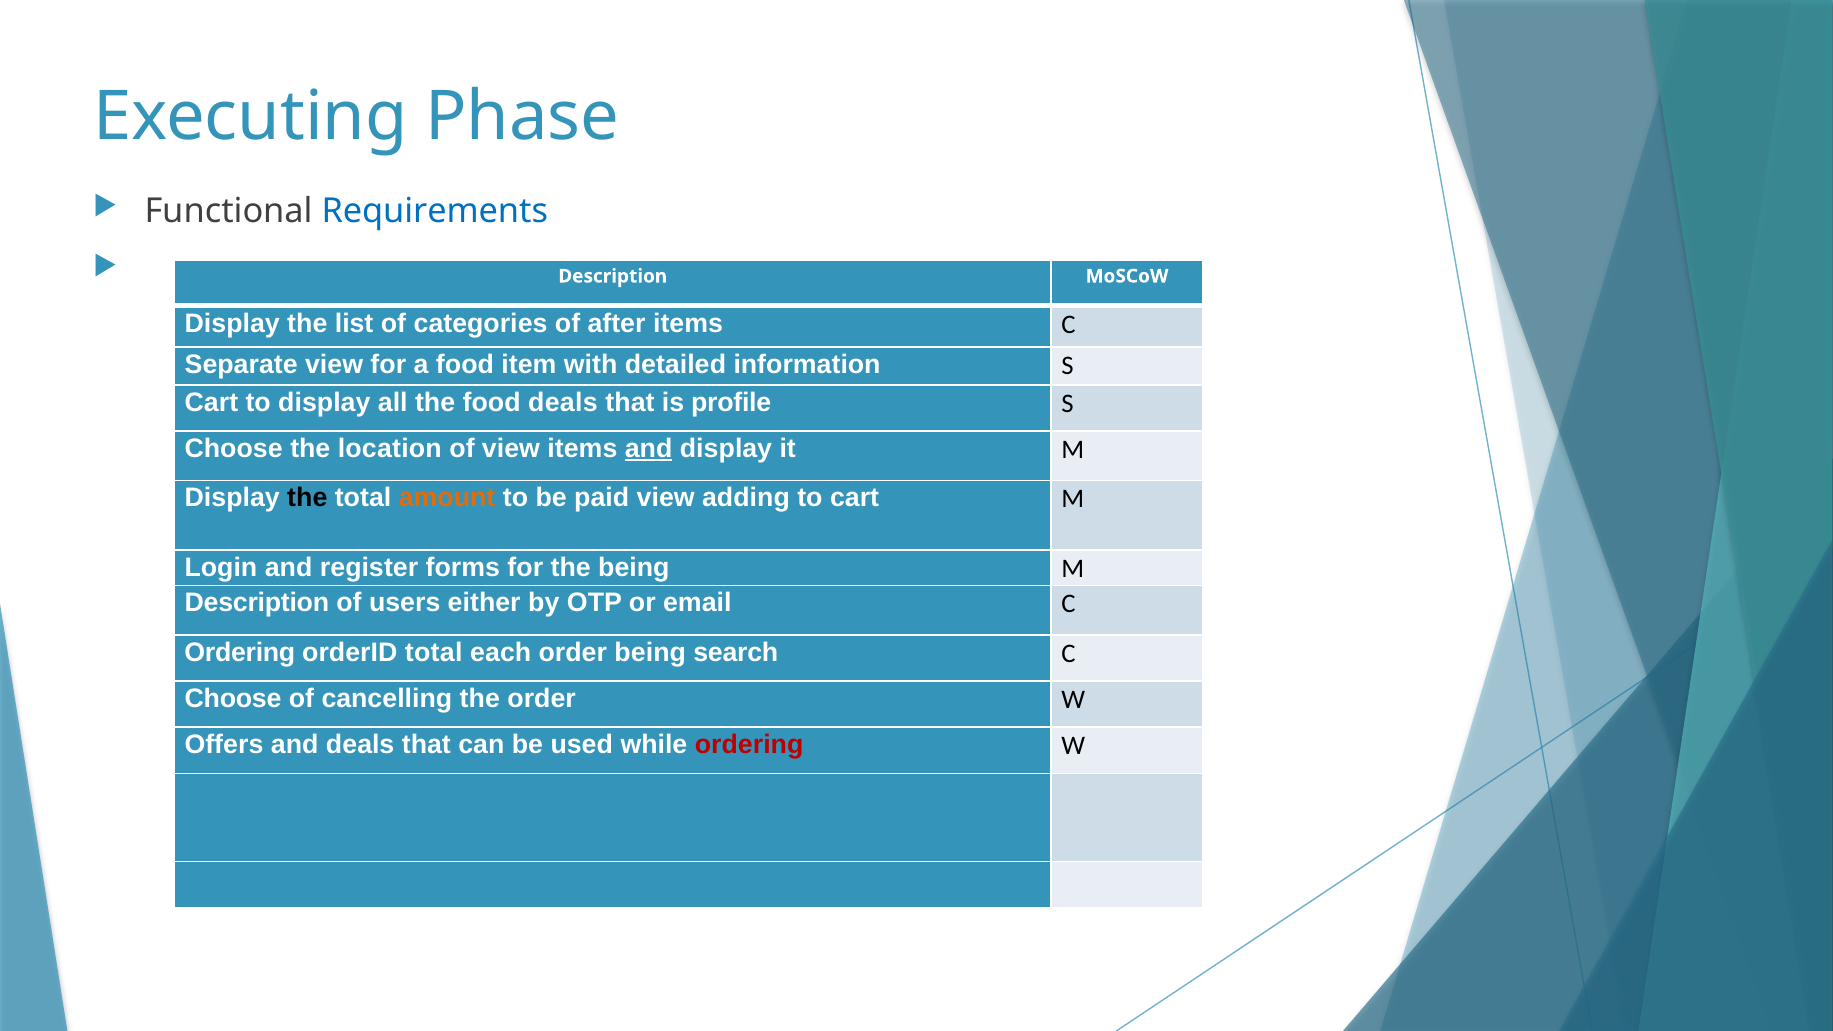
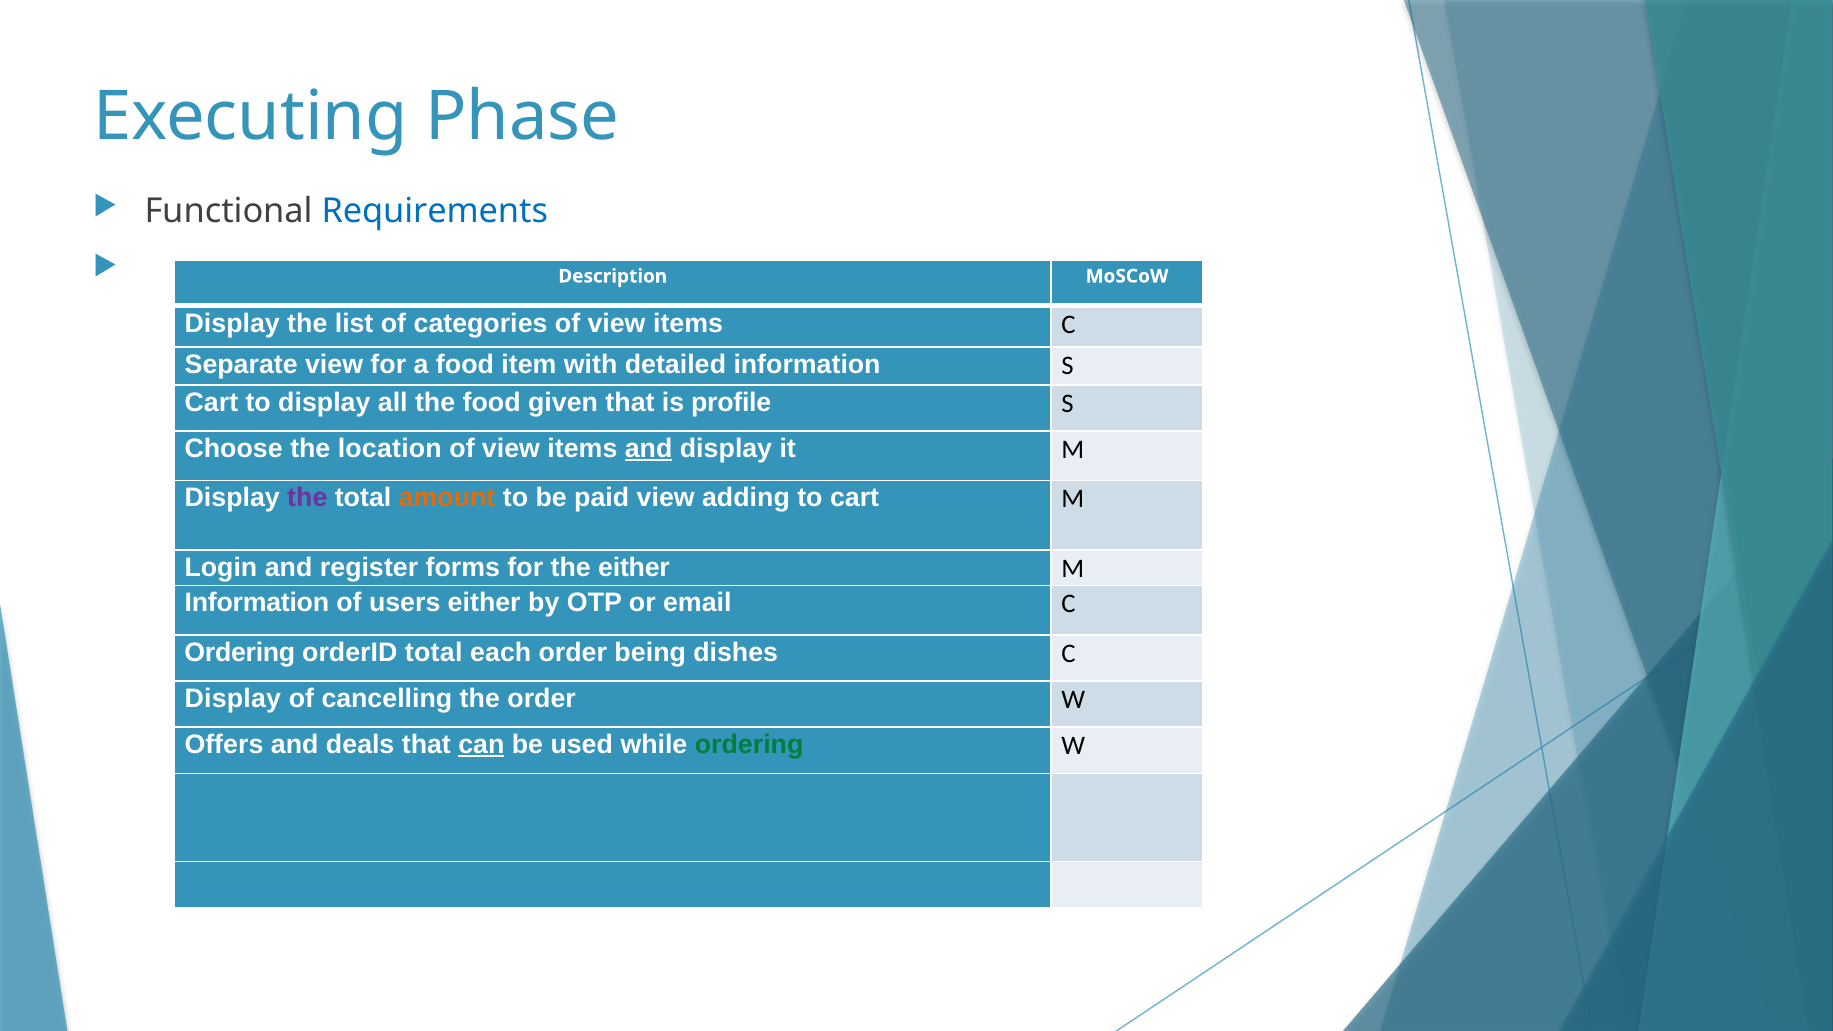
categories of after: after -> view
food deals: deals -> given
the at (307, 498) colour: black -> purple
the being: being -> either
Description at (257, 603): Description -> Information
search: search -> dishes
Choose at (233, 699): Choose -> Display
can underline: none -> present
ordering at (749, 745) colour: red -> green
